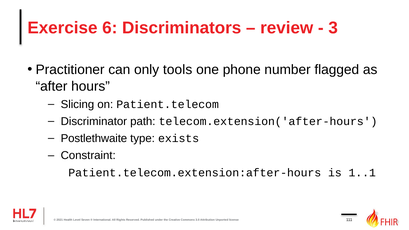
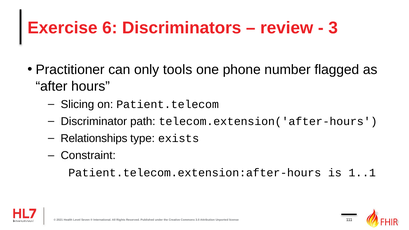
Postlethwaite: Postlethwaite -> Relationships
